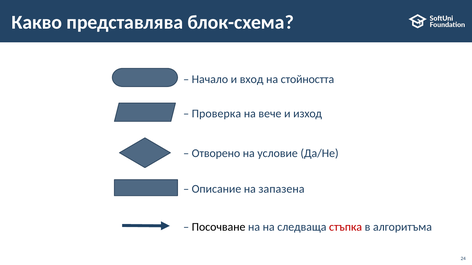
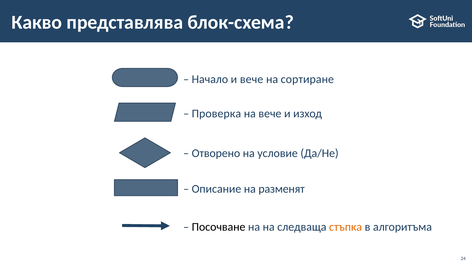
и вход: вход -> вече
стойността: стойността -> сортиране
запазена: запазена -> разменят
стъпка colour: red -> orange
